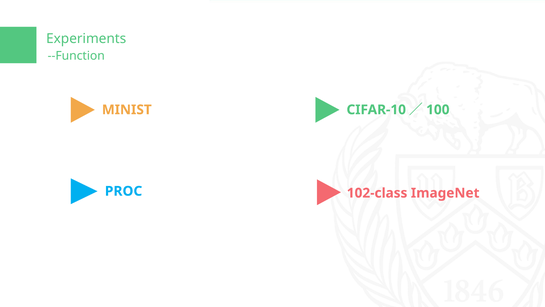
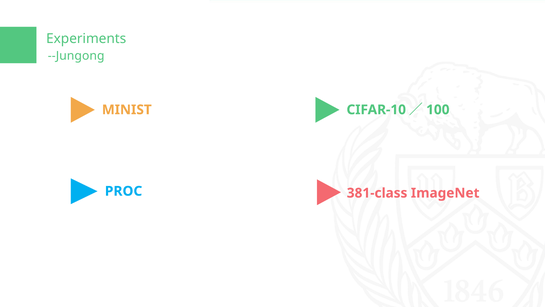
--Function: --Function -> --Jungong
102-class: 102-class -> 381-class
